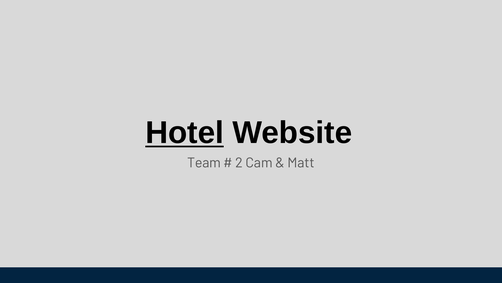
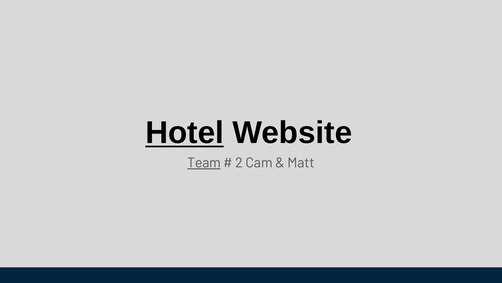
Team underline: none -> present
